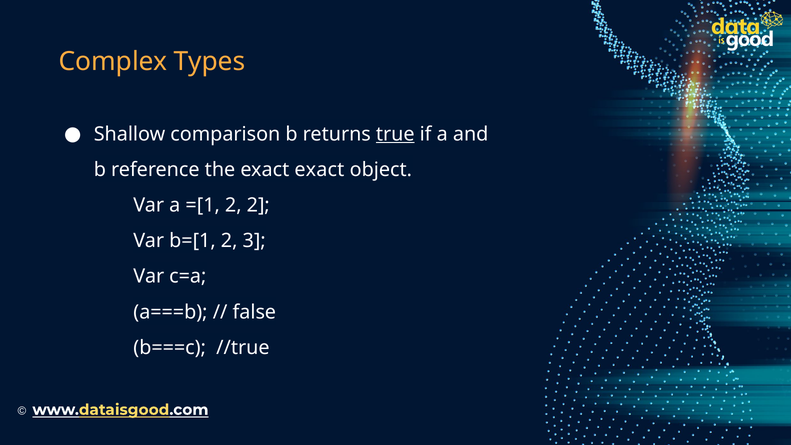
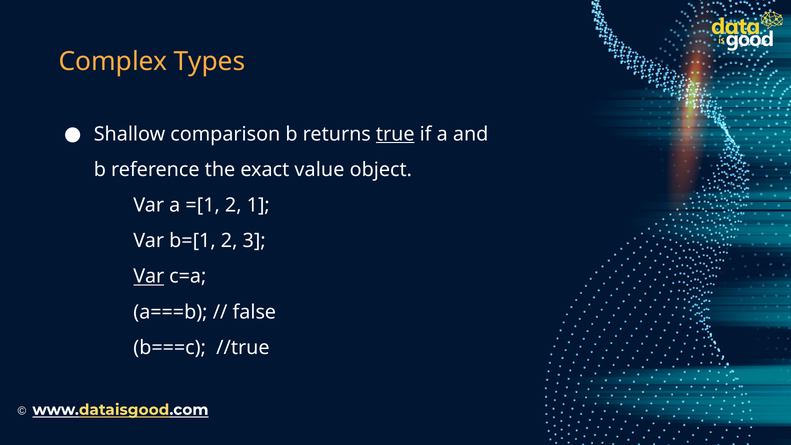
exact exact: exact -> value
2 2: 2 -> 1
Var at (149, 276) underline: none -> present
